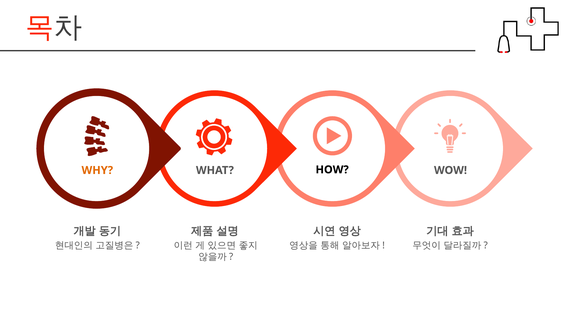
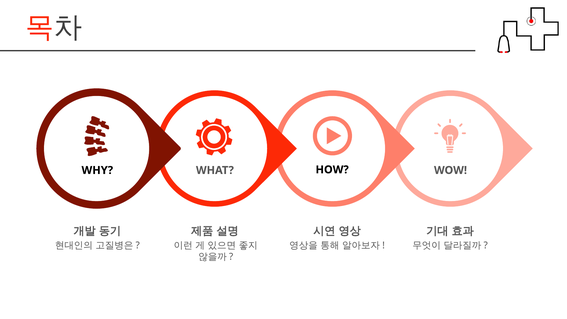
WHY colour: orange -> black
